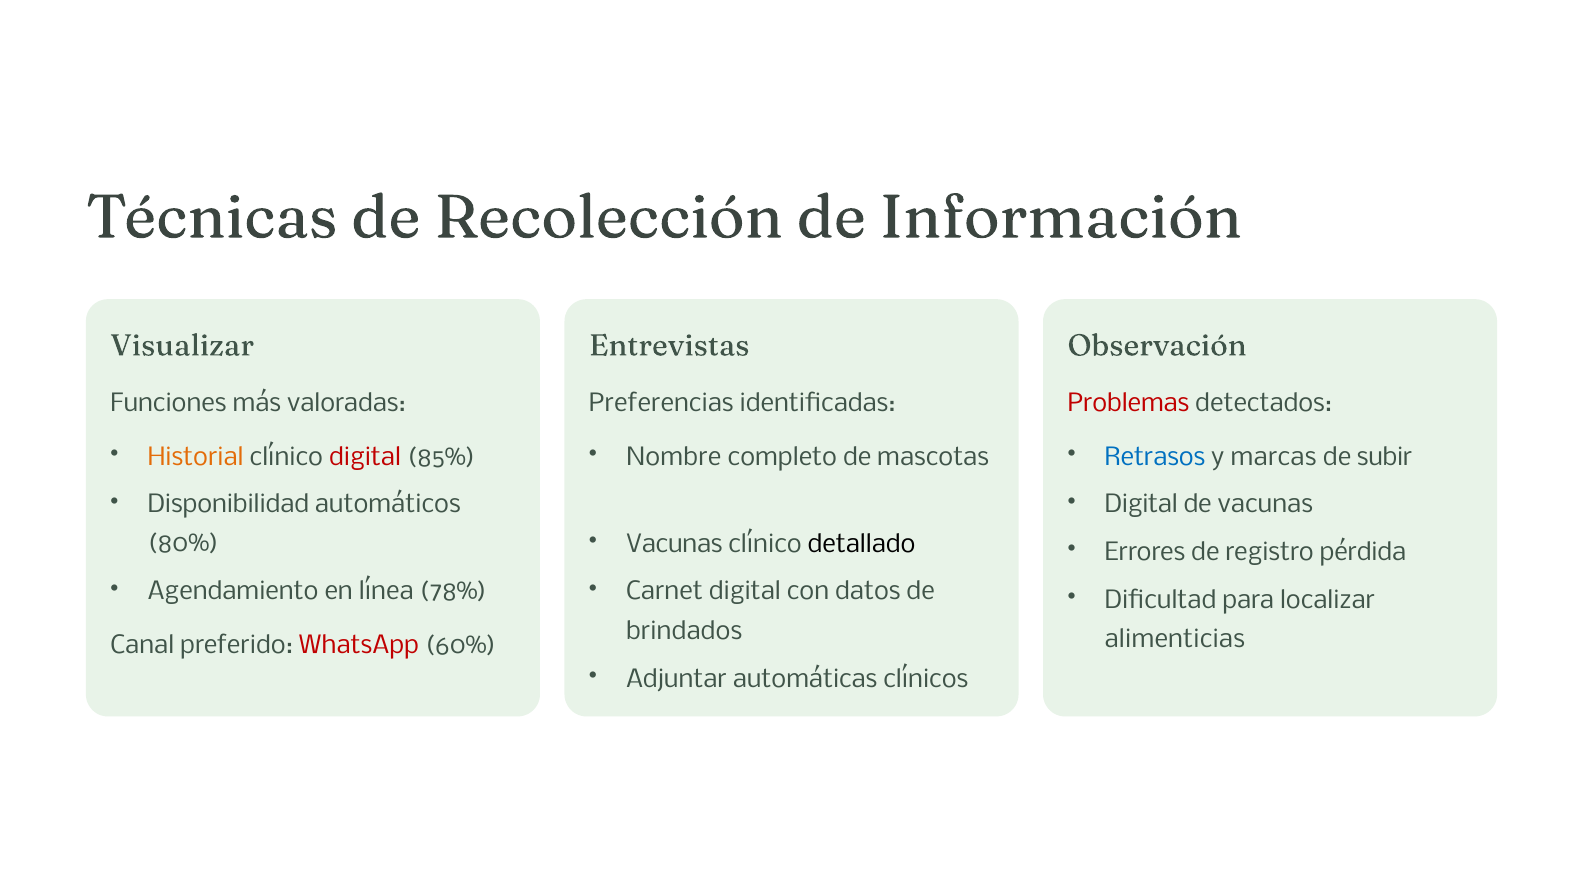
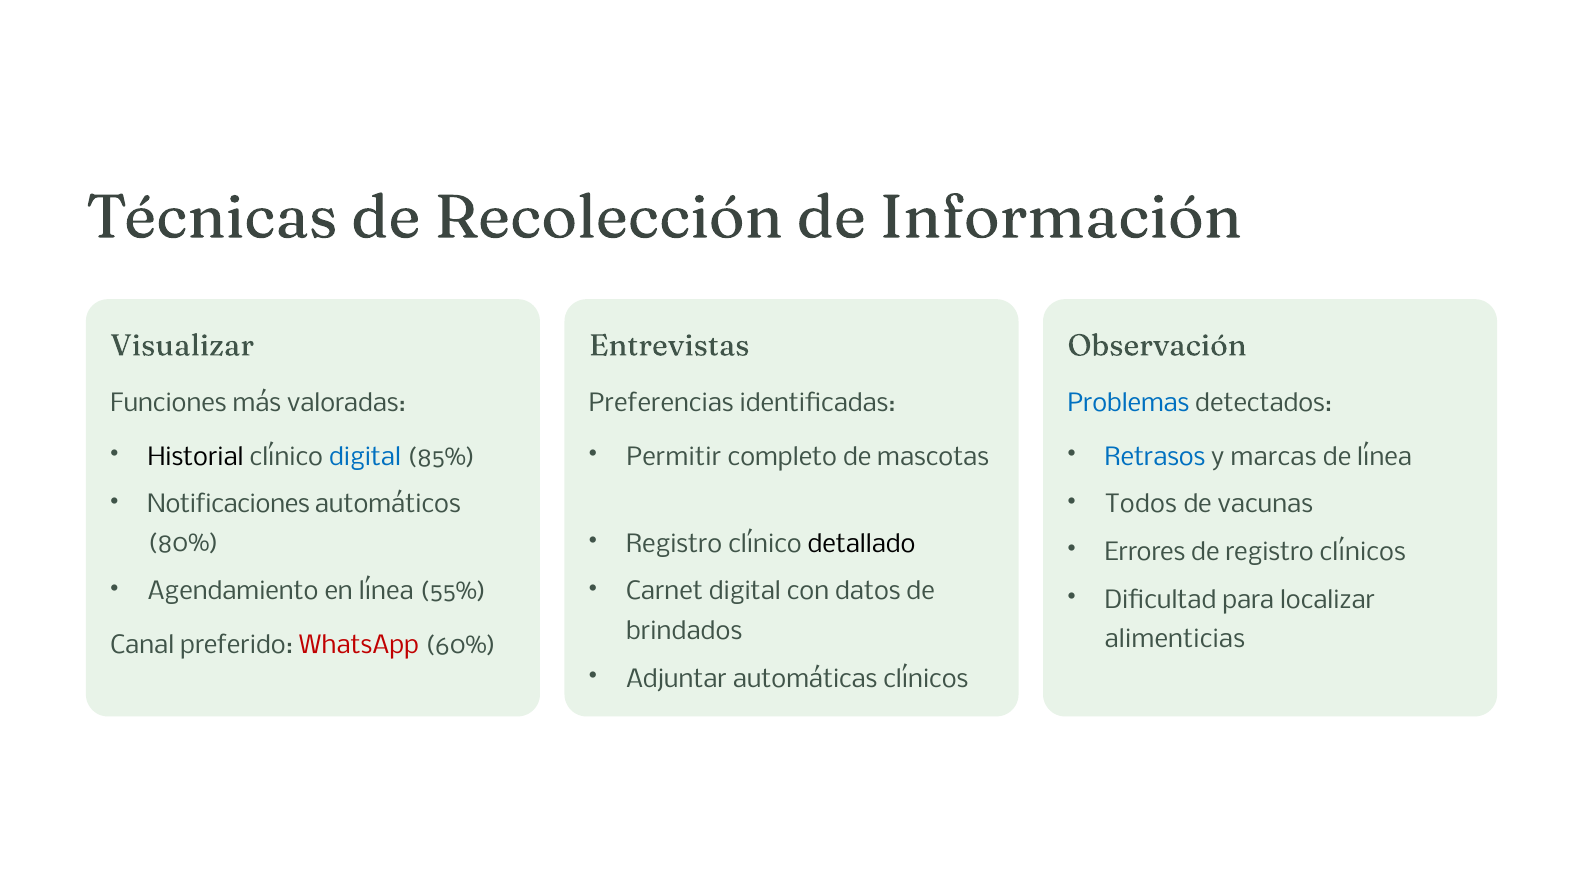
Problemas colour: red -> blue
Historial colour: orange -> black
digital at (365, 457) colour: red -> blue
Nombre: Nombre -> Permitir
de subir: subir -> línea
Disponibilidad: Disponibilidad -> Notificaciones
Digital at (1141, 505): Digital -> Todos
Vacunas at (674, 544): Vacunas -> Registro
registro pérdida: pérdida -> clínicos
78%: 78% -> 55%
